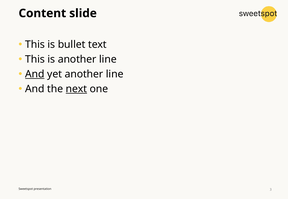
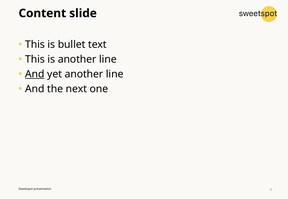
next underline: present -> none
